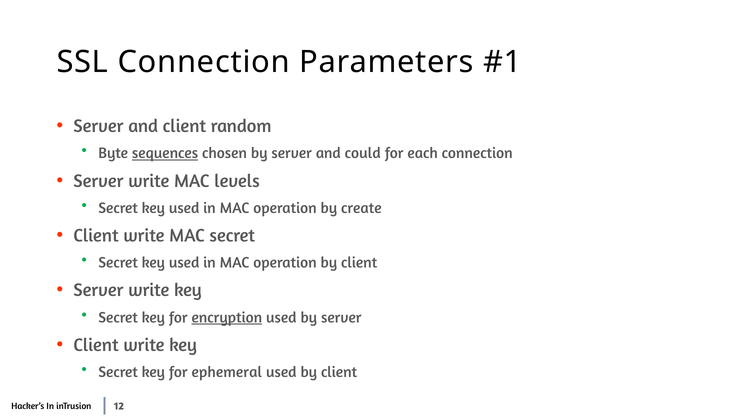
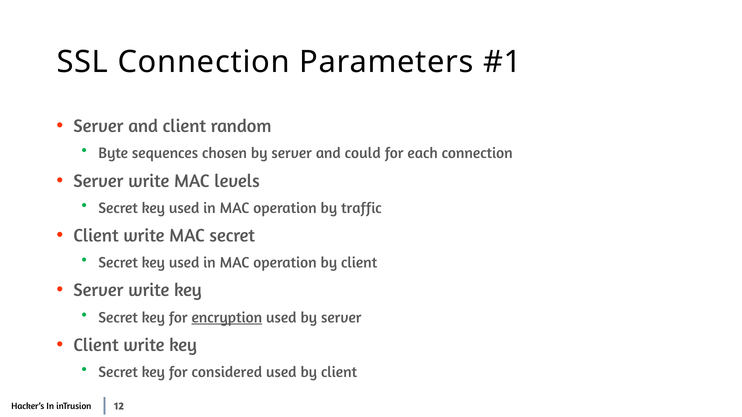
sequences underline: present -> none
create: create -> traffic
ephemeral: ephemeral -> considered
